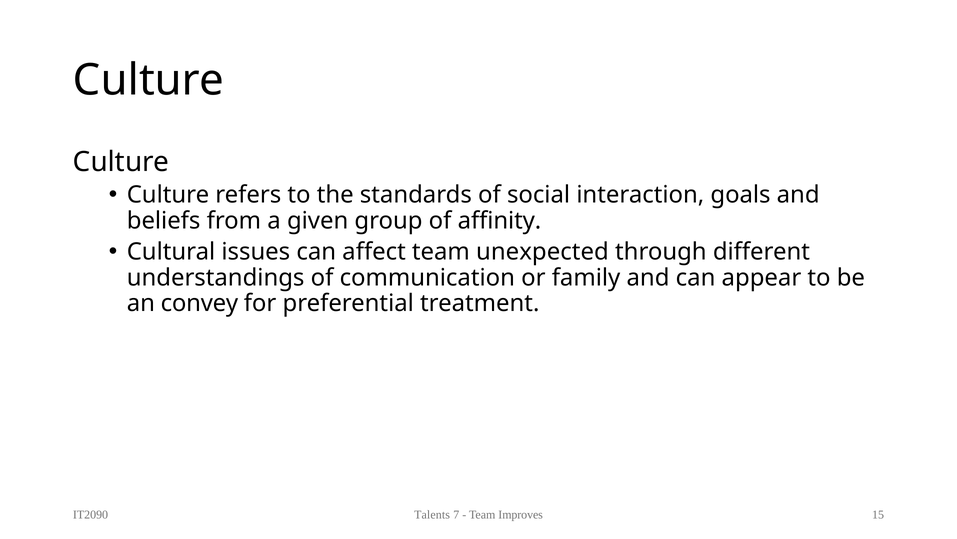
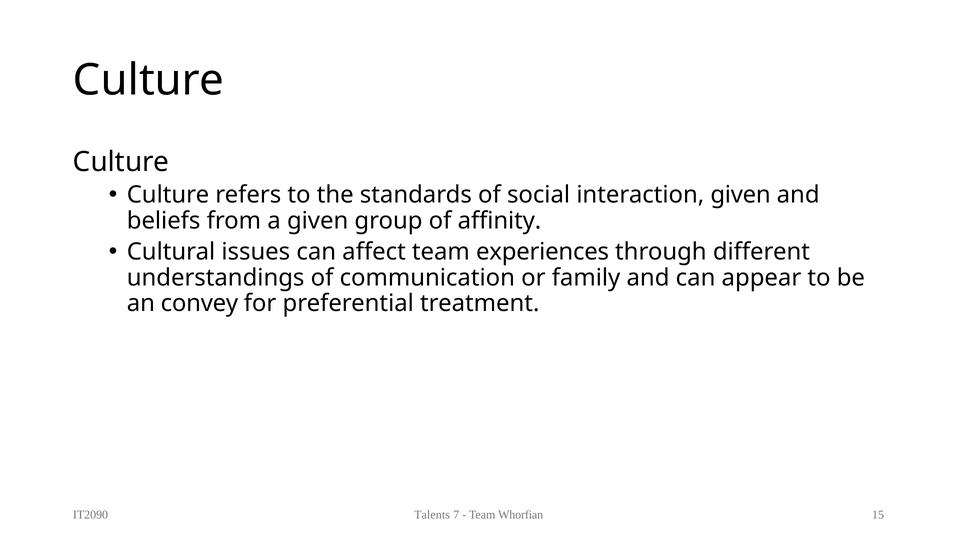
interaction goals: goals -> given
unexpected: unexpected -> experiences
Improves: Improves -> Whorfian
